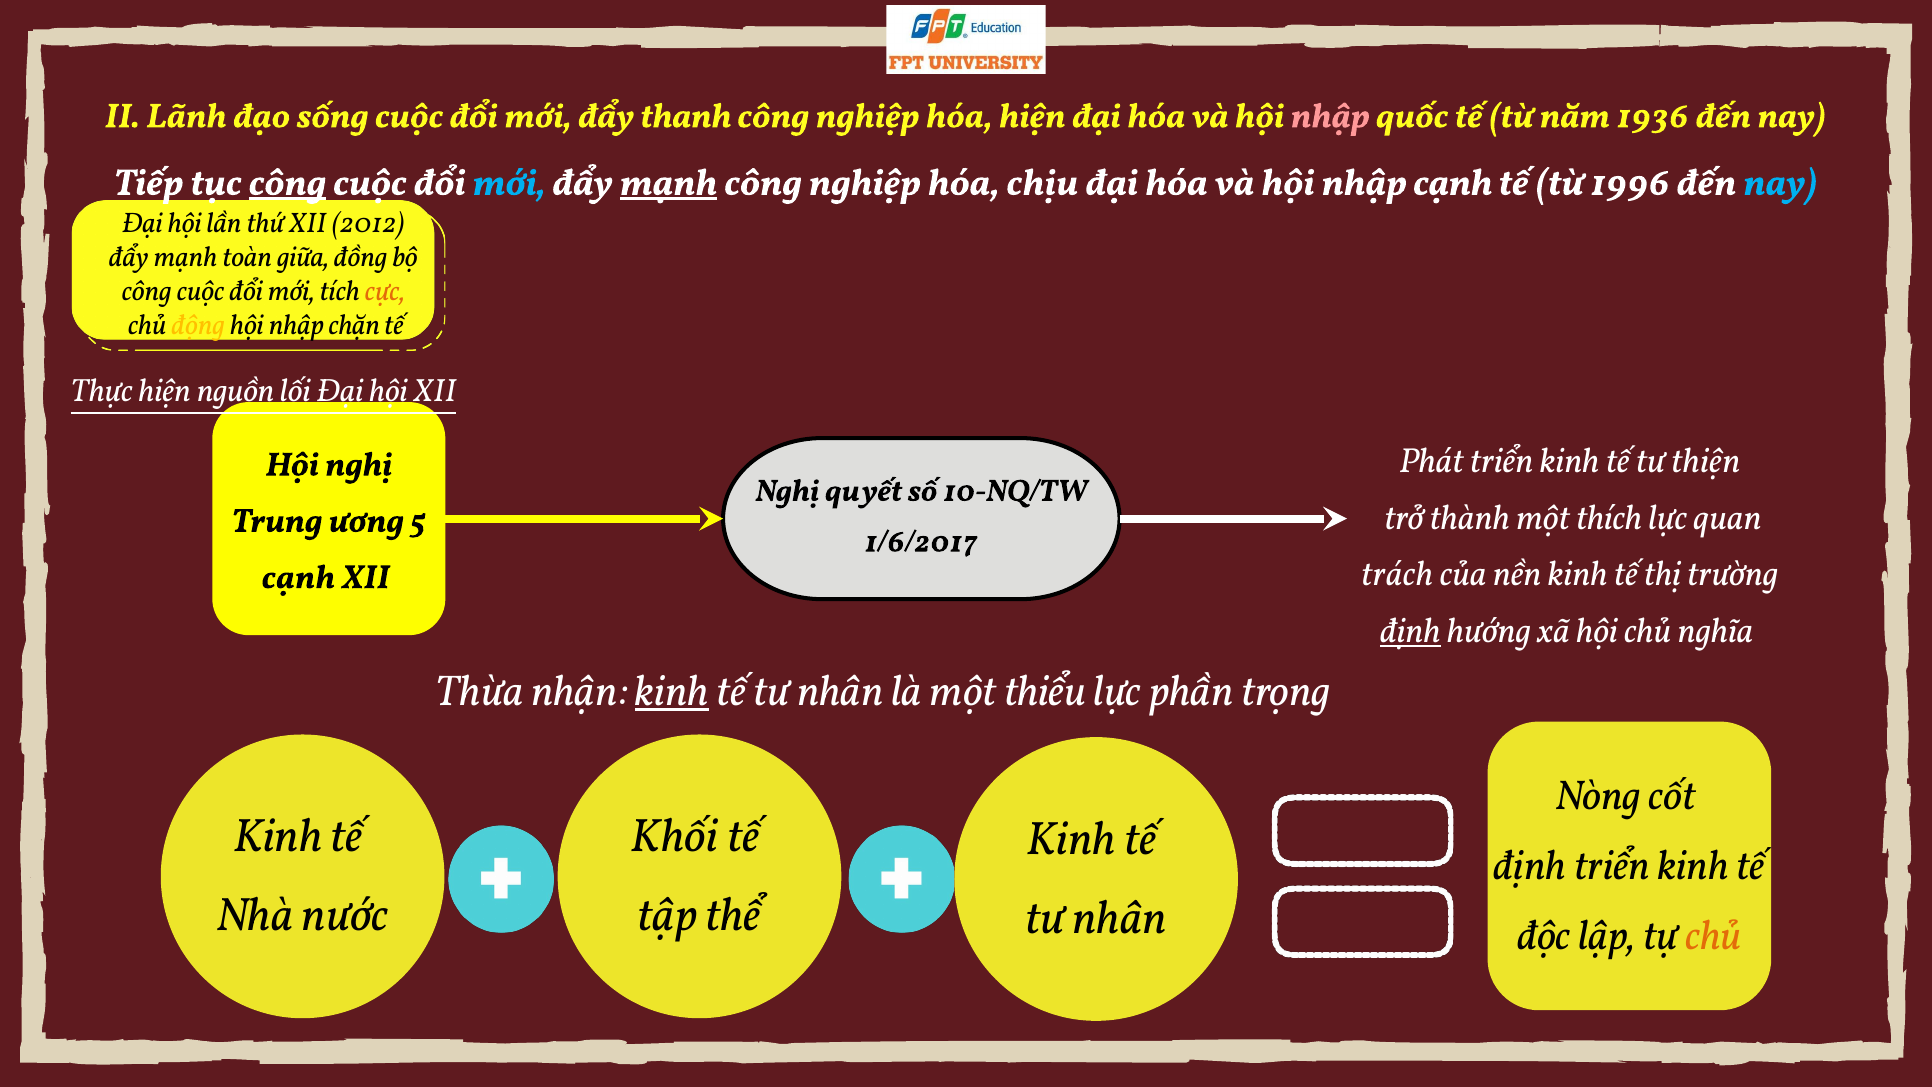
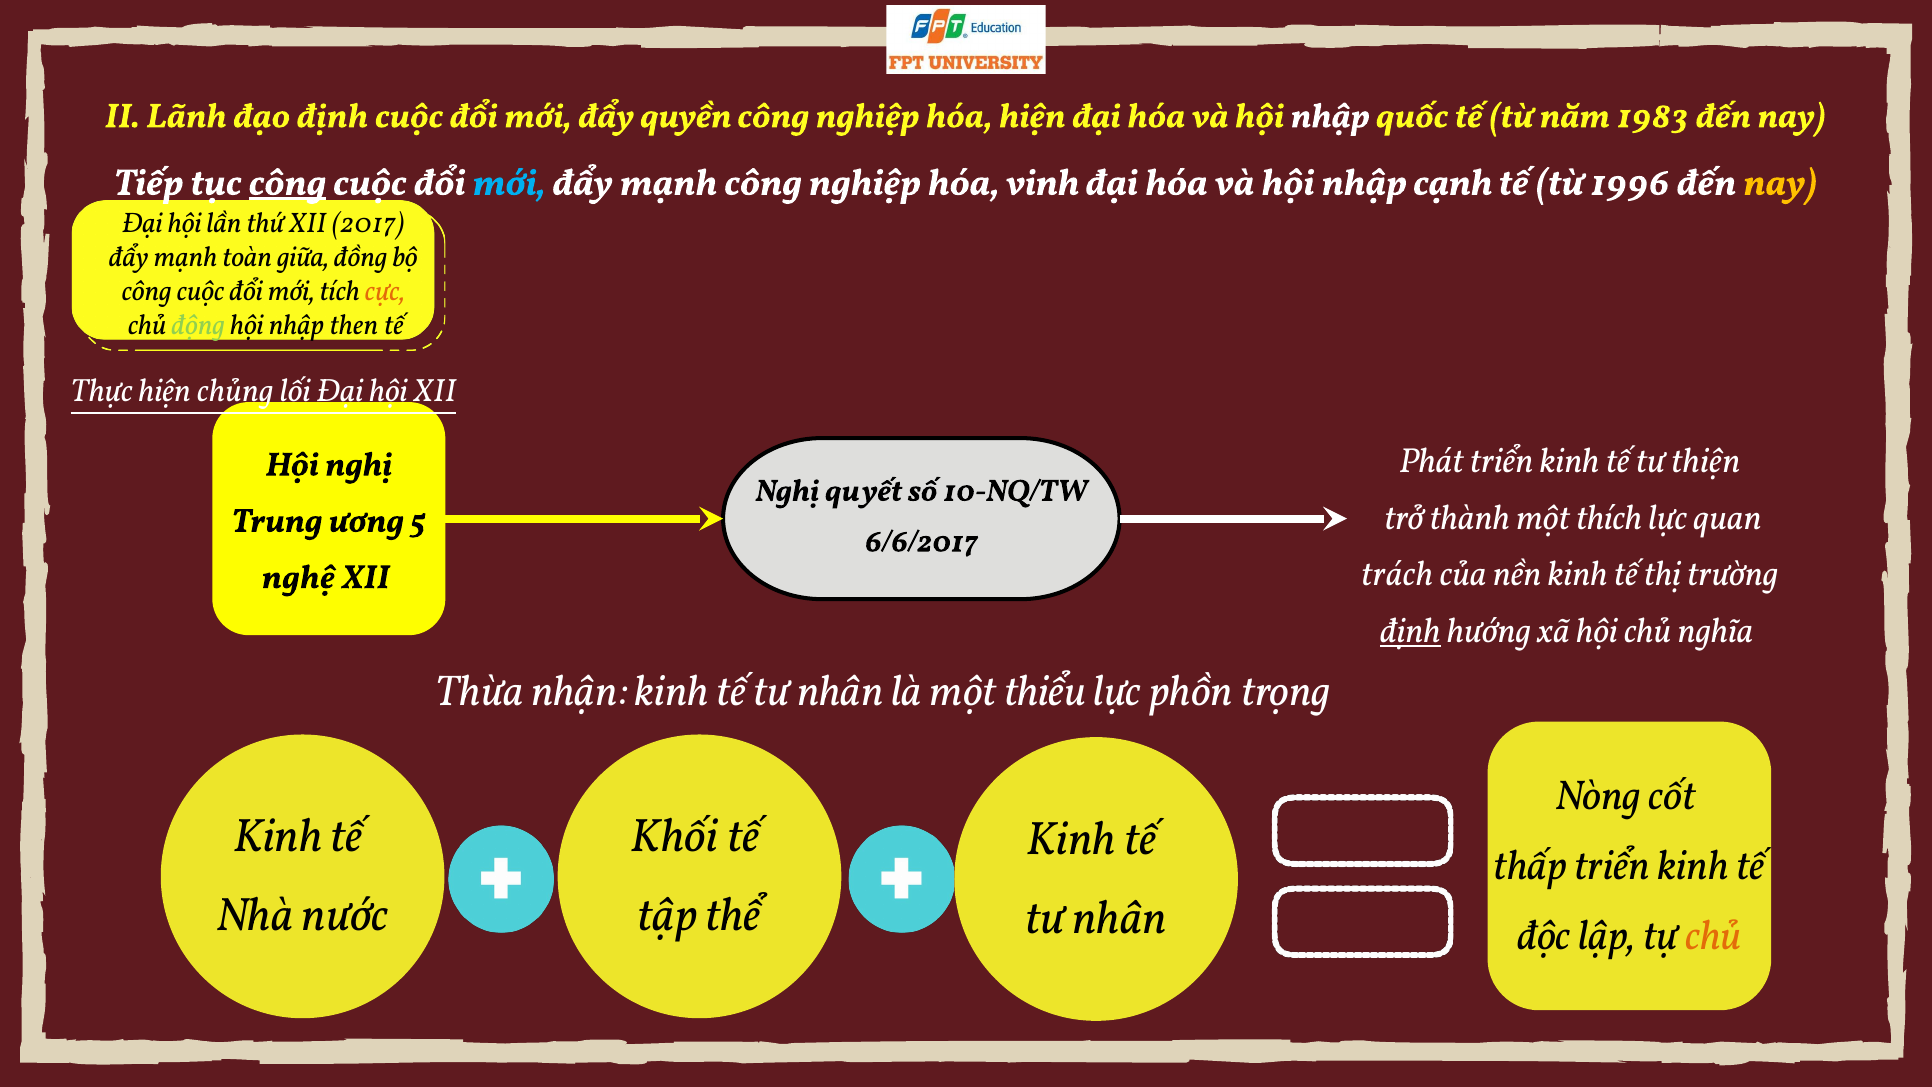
đạo sống: sống -> định
thanh: thanh -> quyền
nhập at (1330, 116) colour: pink -> white
1936: 1936 -> 1983
mạnh at (669, 182) underline: present -> none
chịu: chịu -> vinh
nay at (1780, 182) colour: light blue -> yellow
2012: 2012 -> 2017
động colour: yellow -> light green
chặn: chặn -> then
nguồn: nguồn -> chủng
1/6/2017: 1/6/2017 -> 6/6/2017
cạnh at (298, 577): cạnh -> nghệ
kinh at (672, 691) underline: present -> none
phần: phần -> phồn
định at (1530, 865): định -> thấp
